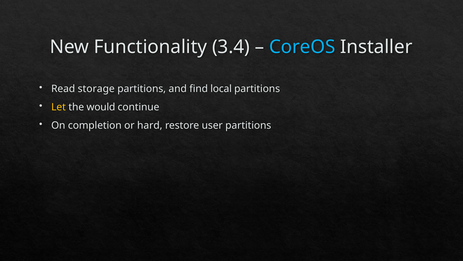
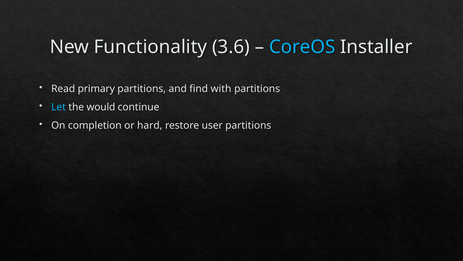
3.4: 3.4 -> 3.6
storage: storage -> primary
local: local -> with
Let colour: yellow -> light blue
